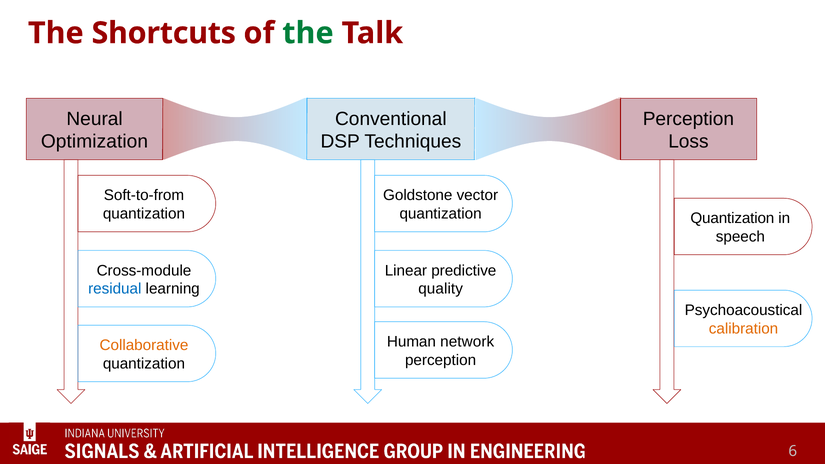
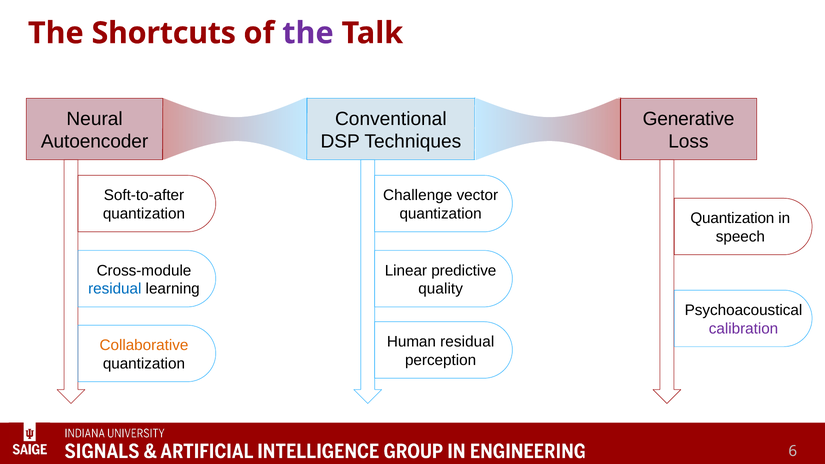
the at (308, 33) colour: green -> purple
Perception at (688, 119): Perception -> Generative
Optimization: Optimization -> Autoencoder
Soft-to-from: Soft-to-from -> Soft-to-after
Goldstone: Goldstone -> Challenge
calibration colour: orange -> purple
Human network: network -> residual
